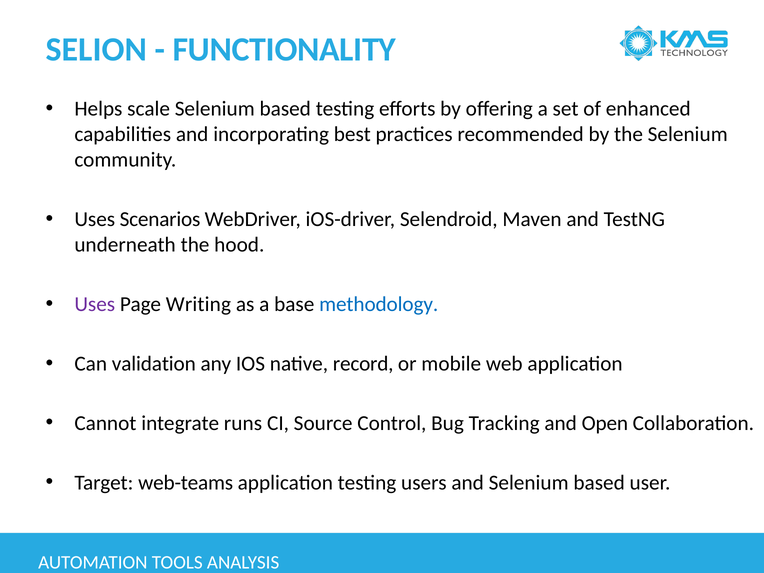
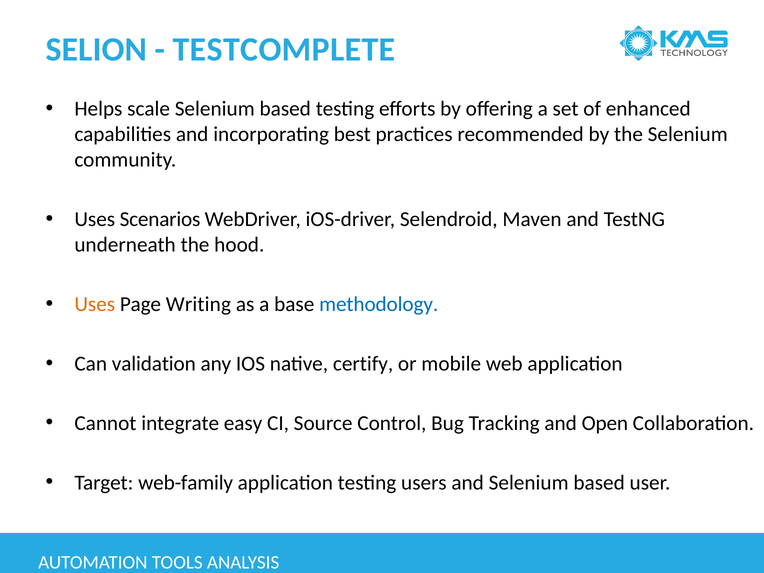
FUNCTIONALITY: FUNCTIONALITY -> TESTCOMPLETE
Uses at (95, 304) colour: purple -> orange
record: record -> certify
runs: runs -> easy
web-teams: web-teams -> web-family
